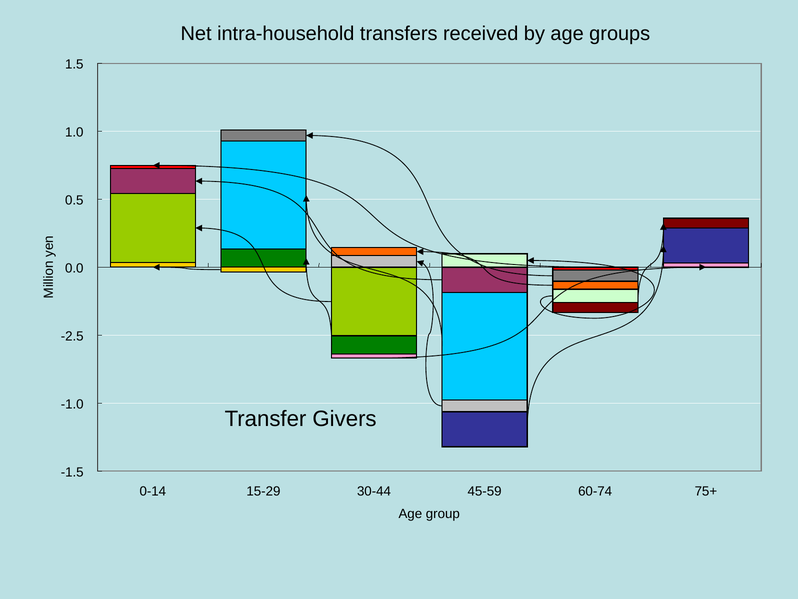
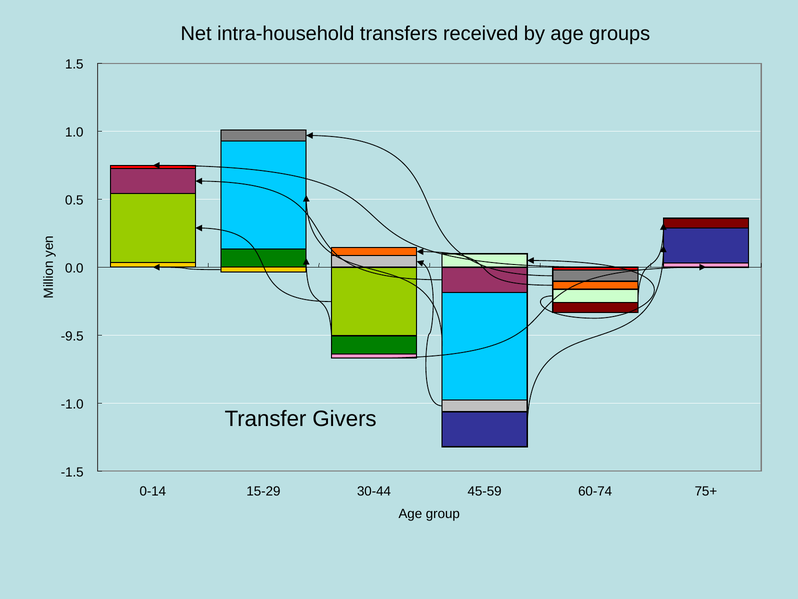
-2.5: -2.5 -> -9.5
